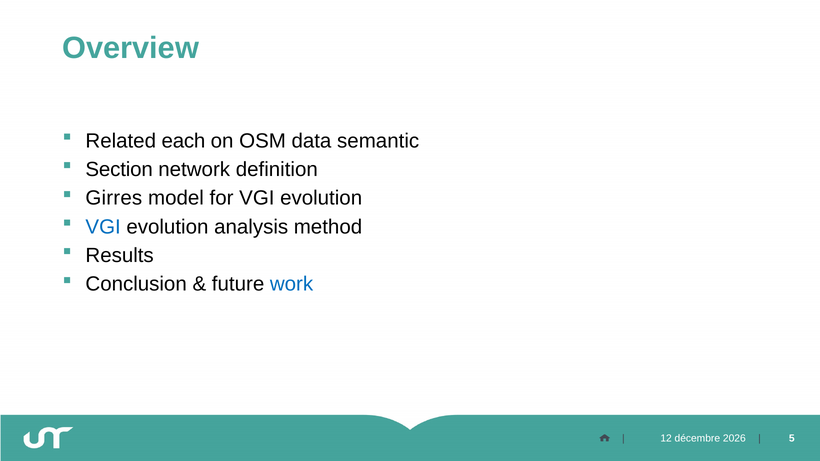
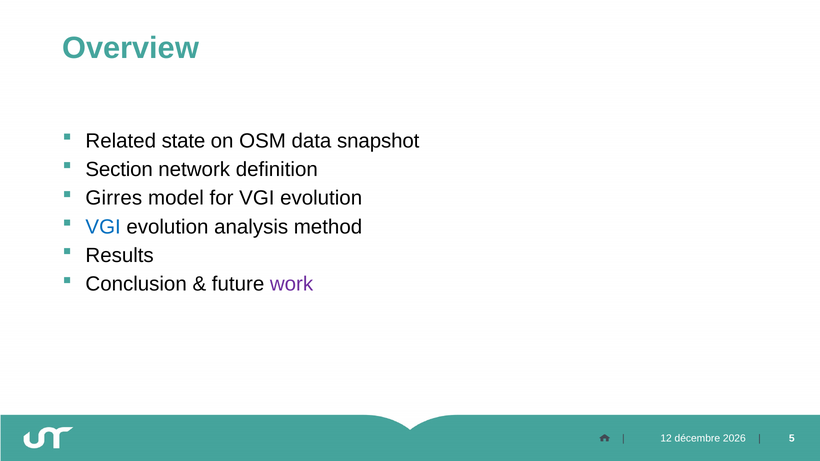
each: each -> state
semantic: semantic -> snapshot
work colour: blue -> purple
